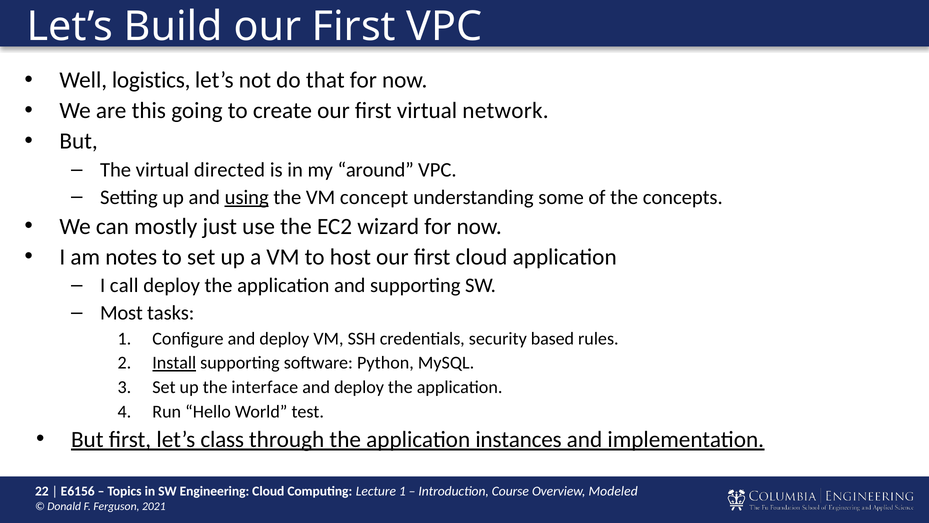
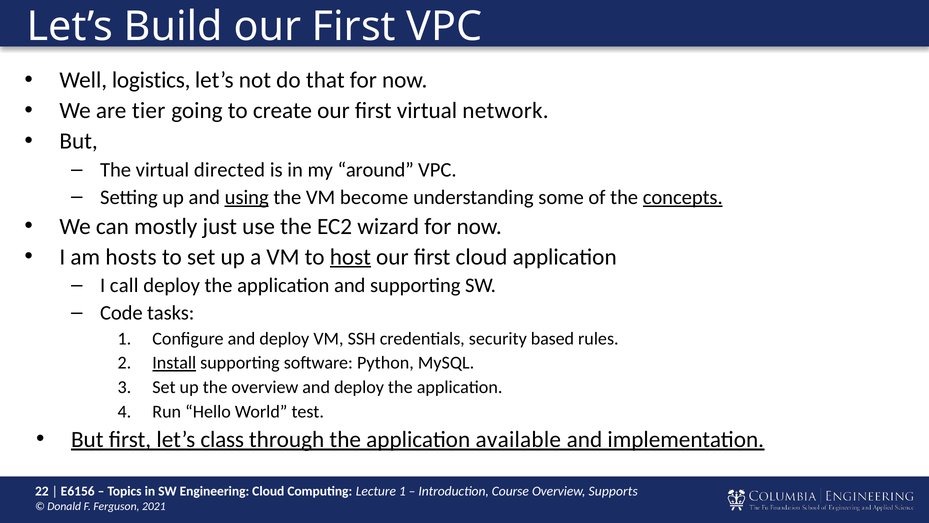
this: this -> tier
concept: concept -> become
concepts underline: none -> present
notes: notes -> hosts
host underline: none -> present
Most: Most -> Code
the interface: interface -> overview
instances: instances -> available
Modeled: Modeled -> Supports
